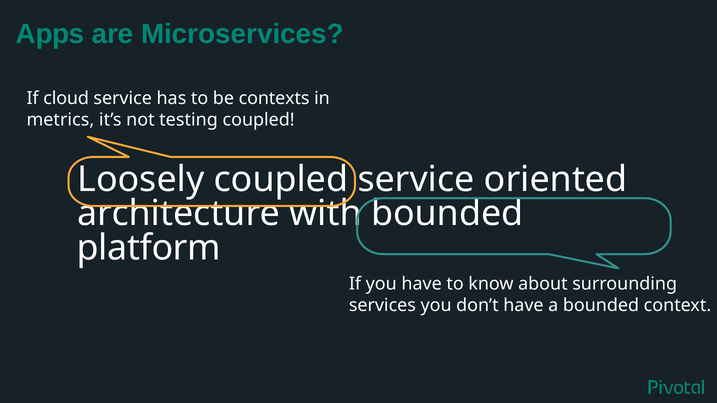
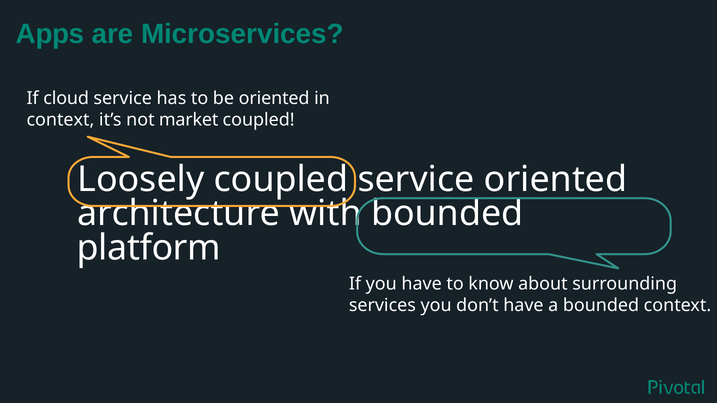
be contexts: contexts -> oriented
metrics at (60, 120): metrics -> context
testing: testing -> market
